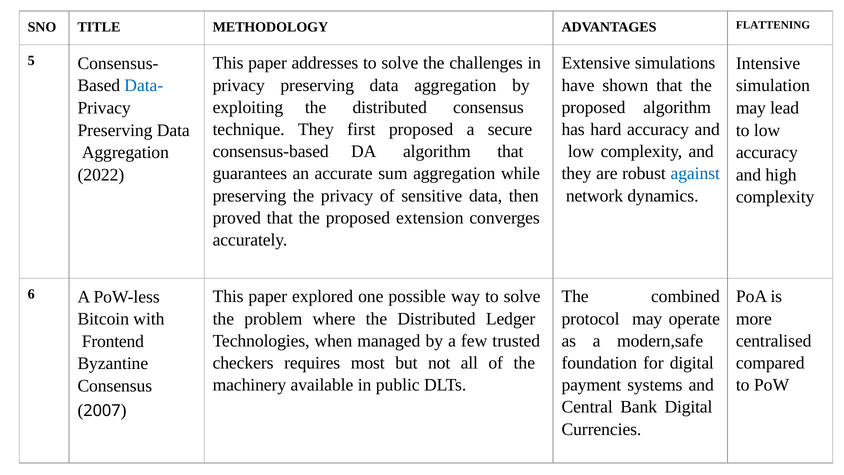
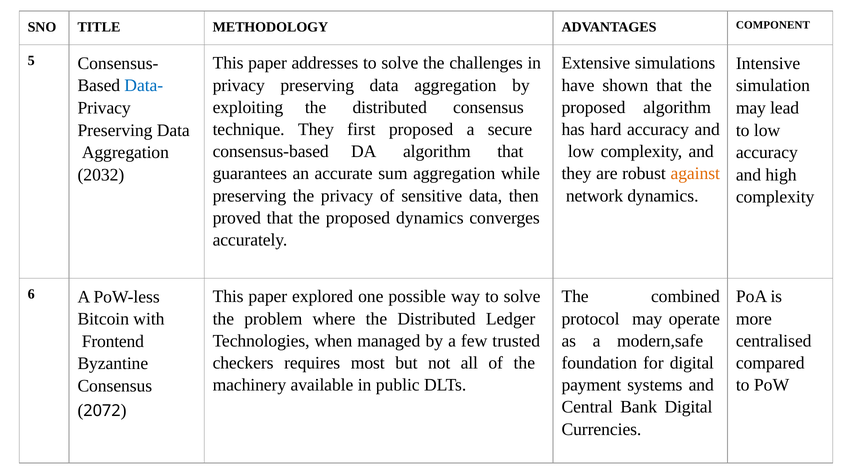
FLATTENING: FLATTENING -> COMPONENT
against colour: blue -> orange
2022: 2022 -> 2032
proposed extension: extension -> dynamics
2007: 2007 -> 2072
